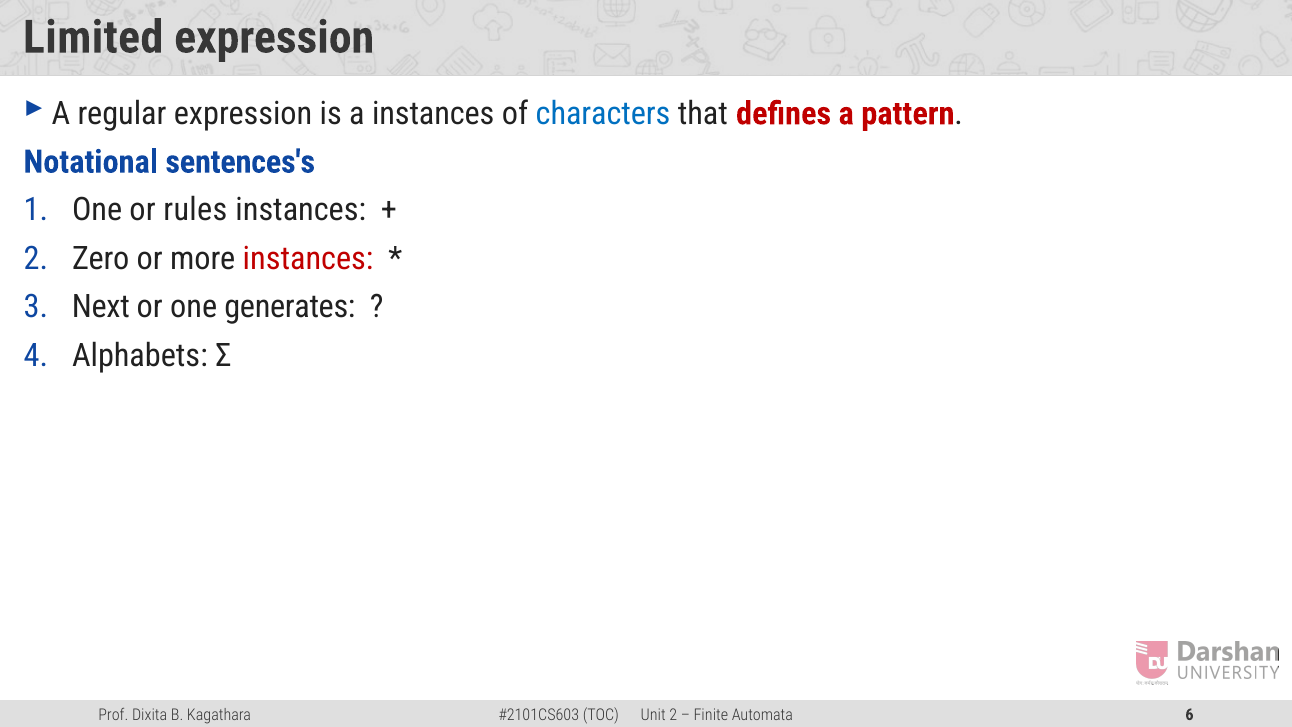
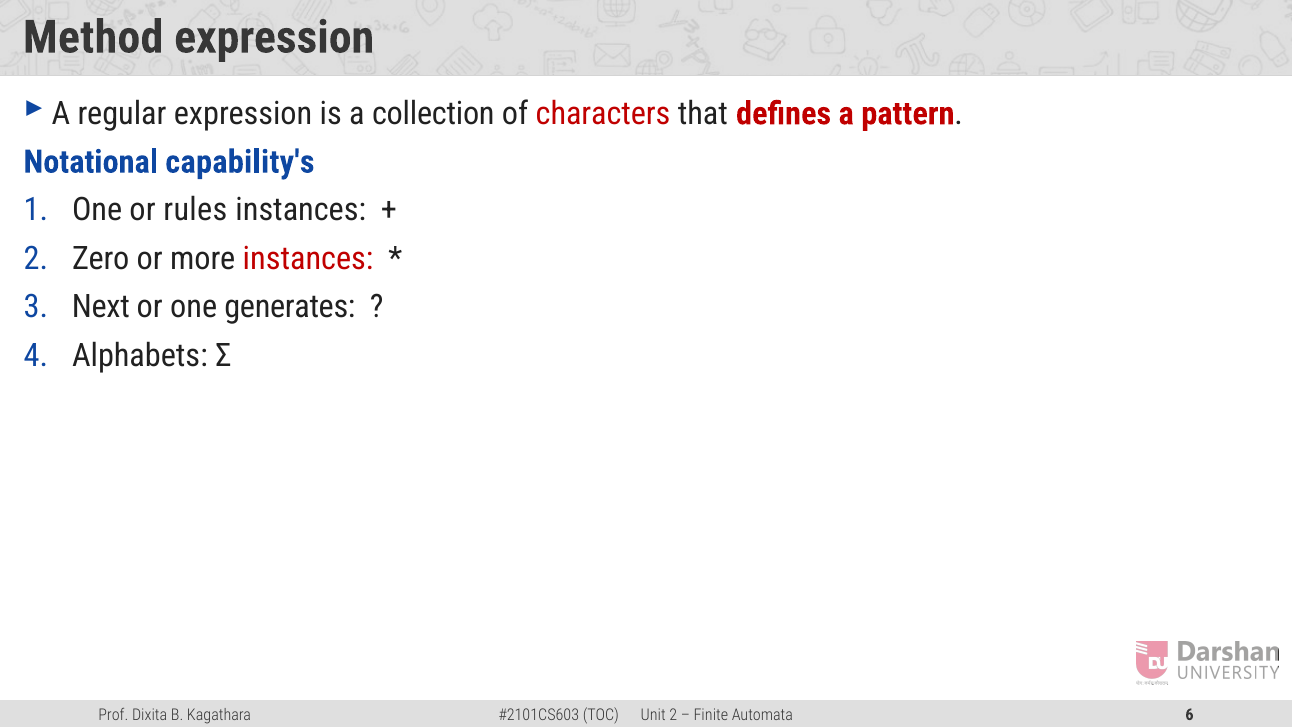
Limited: Limited -> Method
a instances: instances -> collection
characters colour: blue -> red
sentences's: sentences's -> capability's
